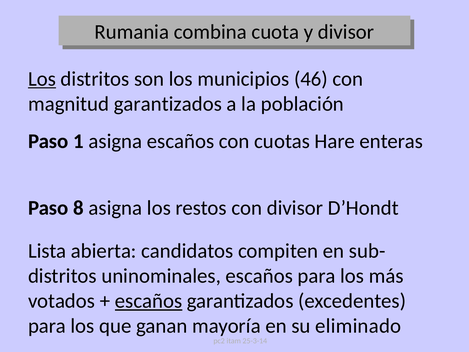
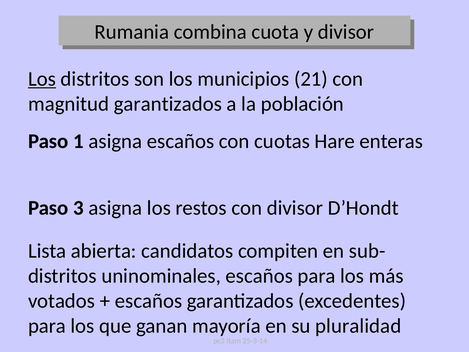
46: 46 -> 21
8: 8 -> 3
escaños at (149, 301) underline: present -> none
eliminado: eliminado -> pluralidad
